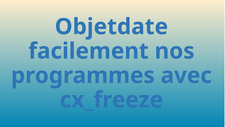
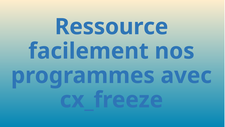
Objetdate: Objetdate -> Ressource
